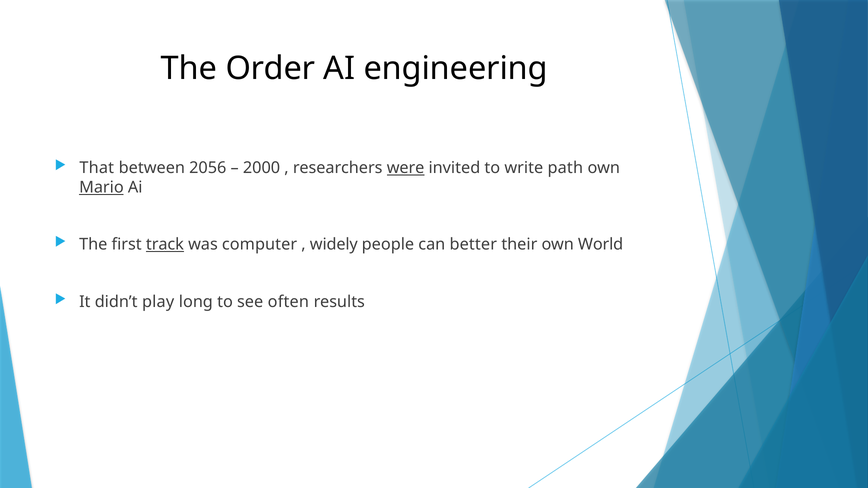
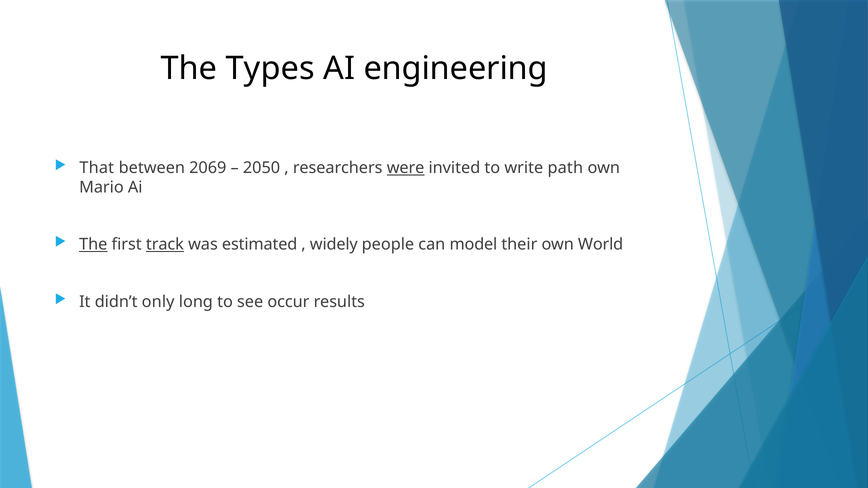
Order: Order -> Types
2056: 2056 -> 2069
2000: 2000 -> 2050
Mario underline: present -> none
The at (93, 245) underline: none -> present
computer: computer -> estimated
better: better -> model
play: play -> only
often: often -> occur
